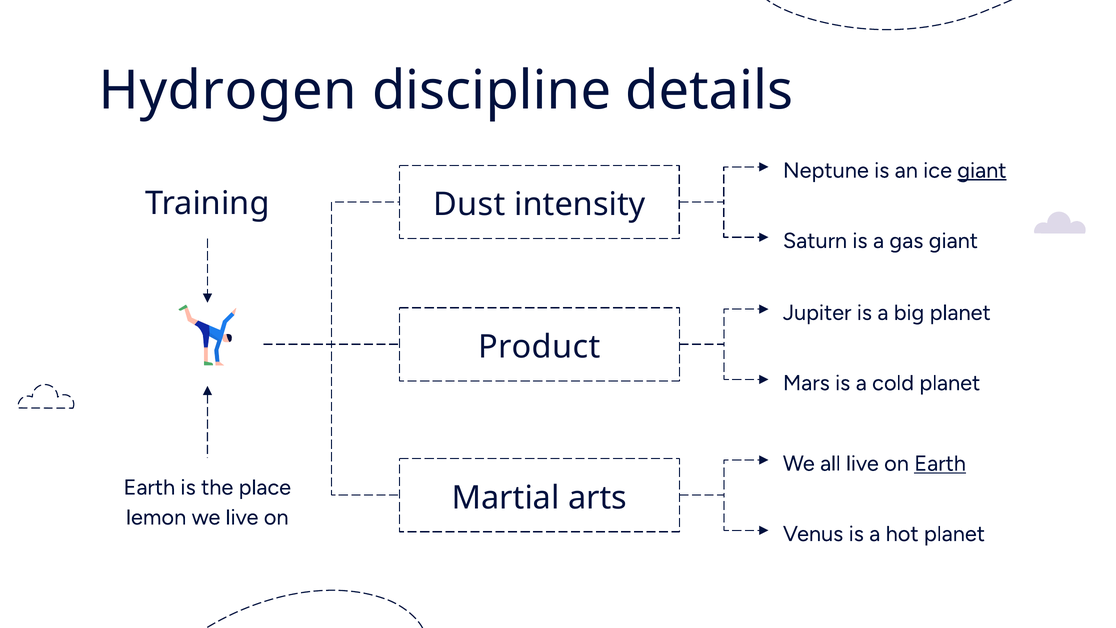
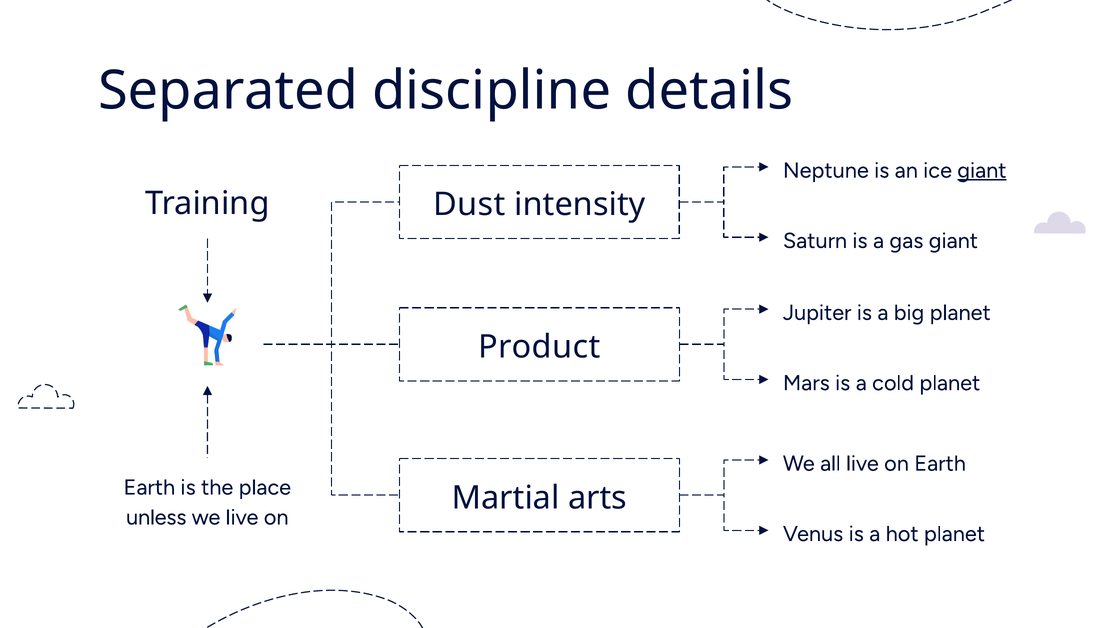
Hydrogen: Hydrogen -> Separated
Earth at (940, 463) underline: present -> none
lemon: lemon -> unless
